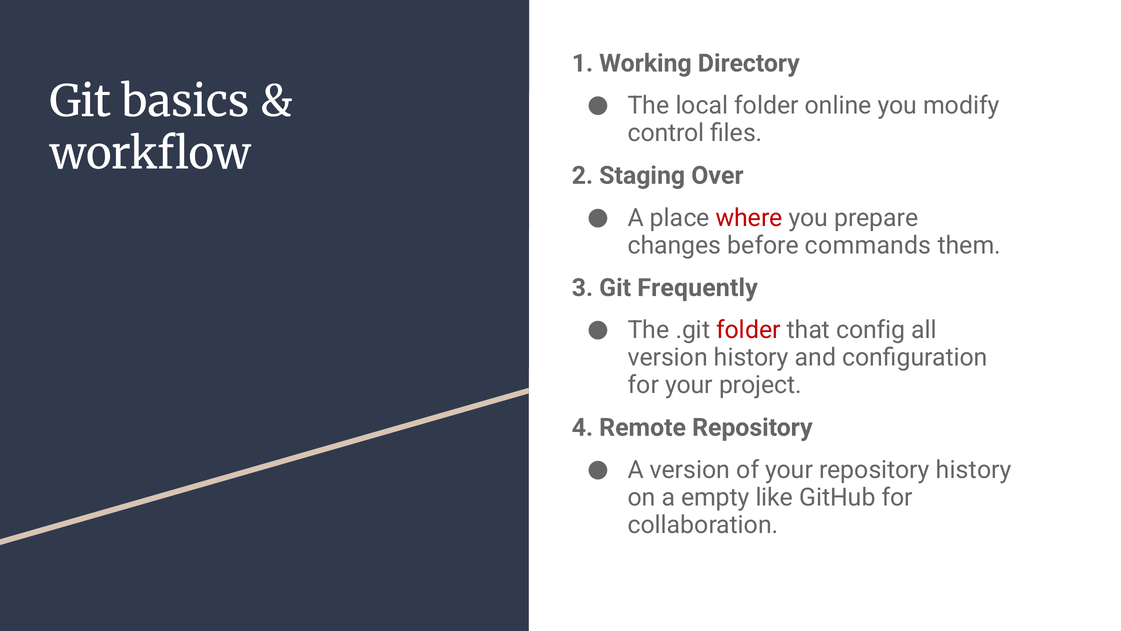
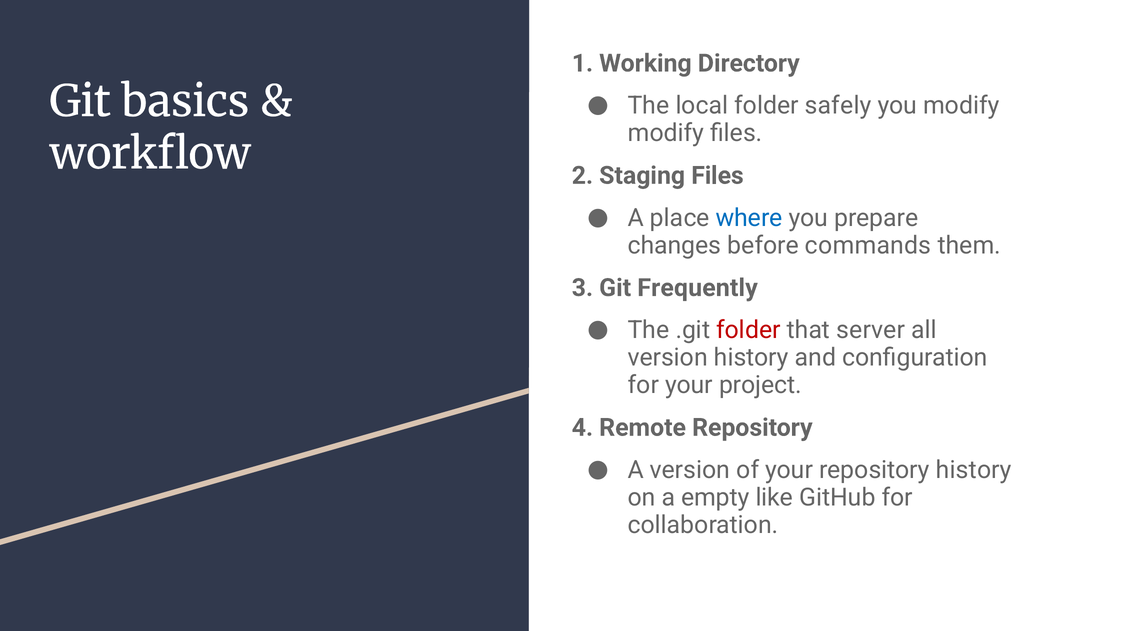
online: online -> safely
control at (666, 133): control -> modify
Staging Over: Over -> Files
where colour: red -> blue
config: config -> server
